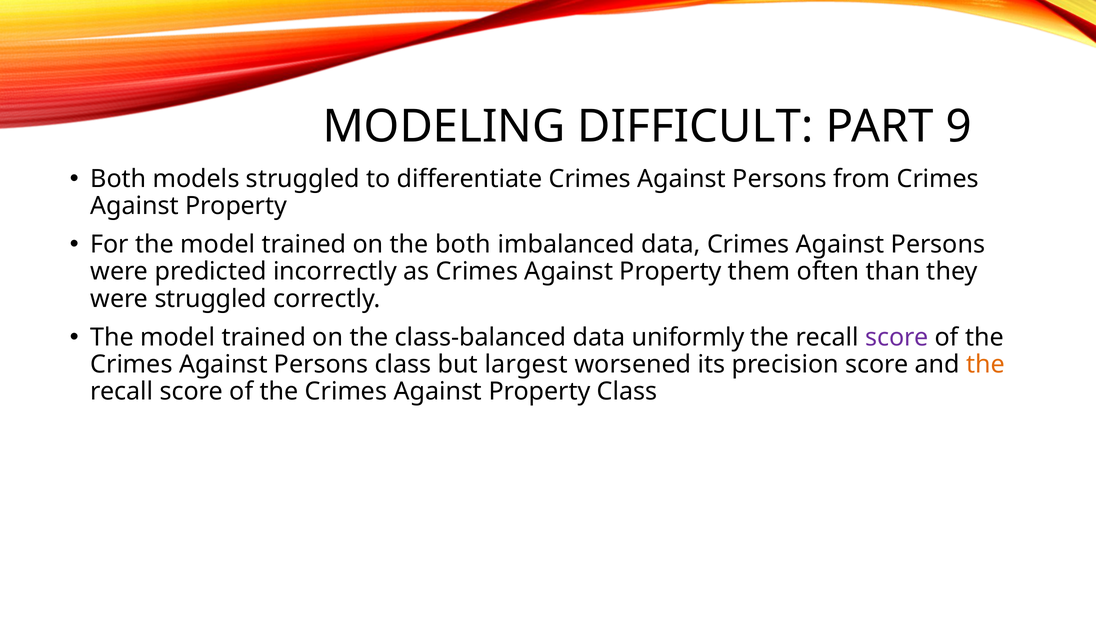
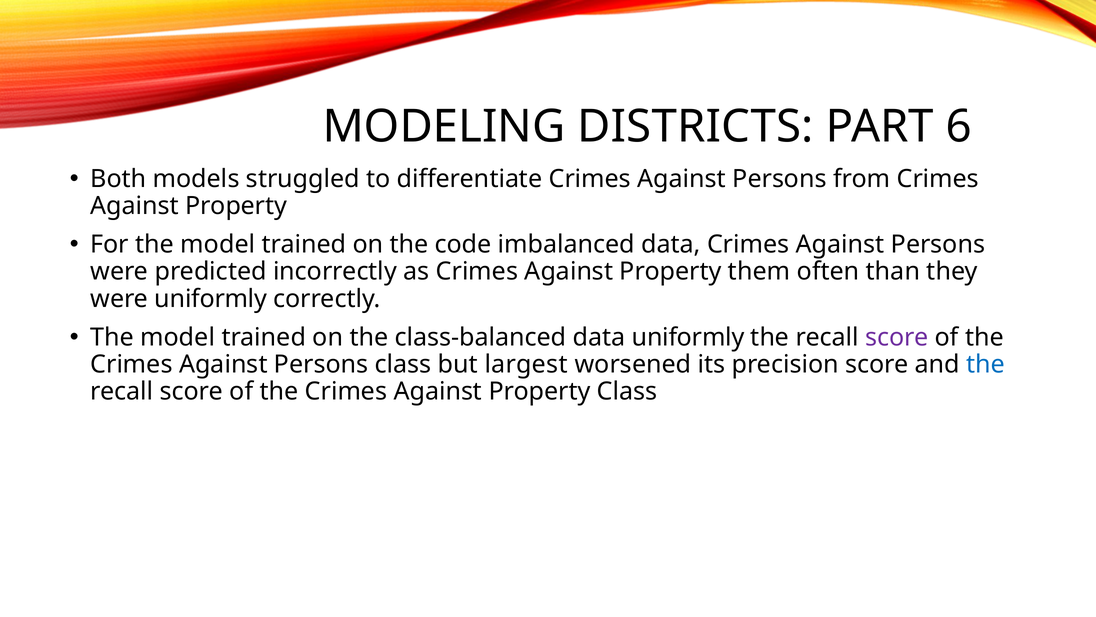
DIFFICULT: DIFFICULT -> DISTRICTS
9: 9 -> 6
the both: both -> code
were struggled: struggled -> uniformly
the at (986, 364) colour: orange -> blue
